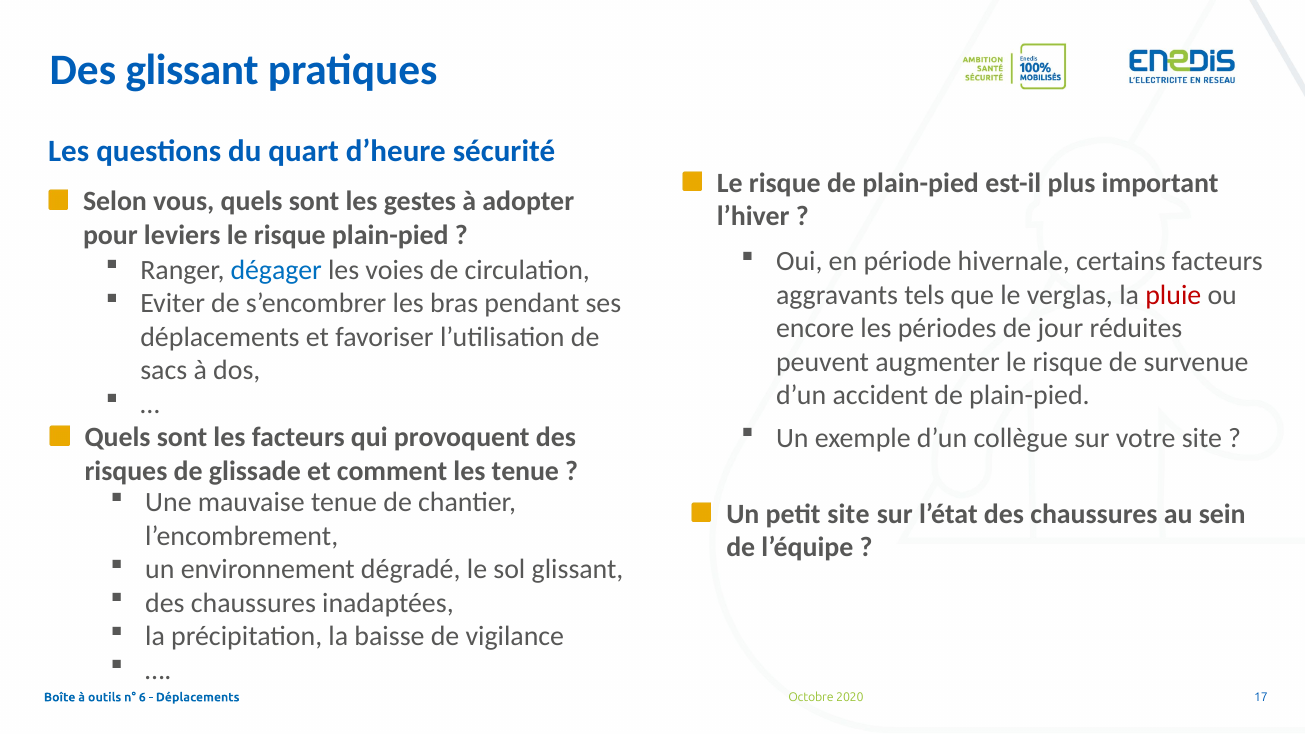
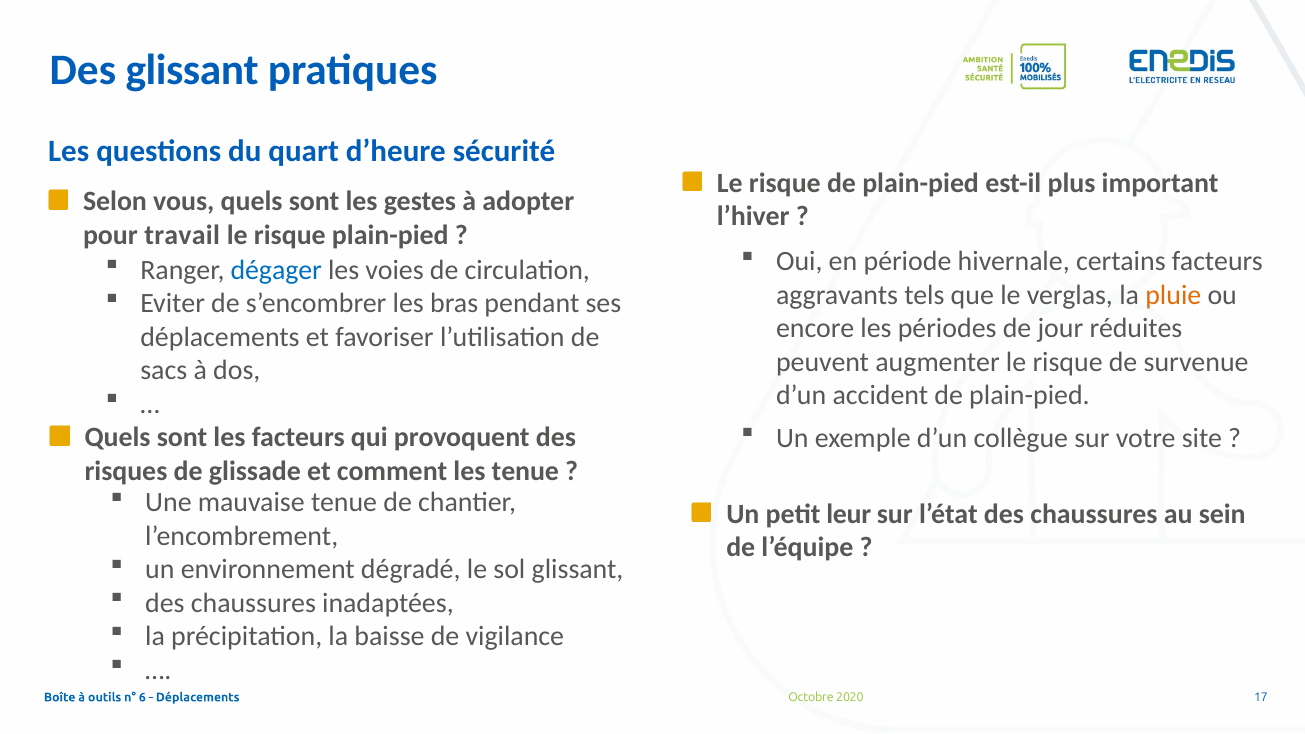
leviers: leviers -> travail
pluie colour: red -> orange
petit site: site -> leur
